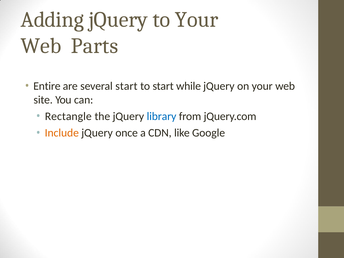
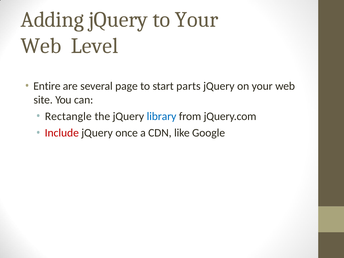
Parts: Parts -> Level
several start: start -> page
while: while -> parts
Include colour: orange -> red
